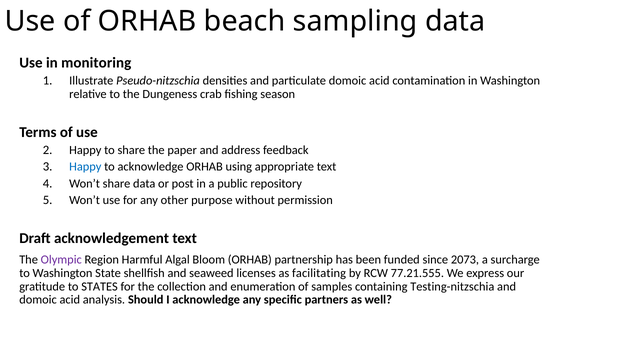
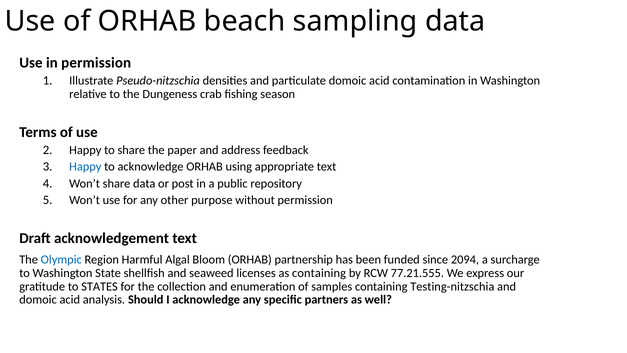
in monitoring: monitoring -> permission
Olympic colour: purple -> blue
2073: 2073 -> 2094
as facilitating: facilitating -> containing
